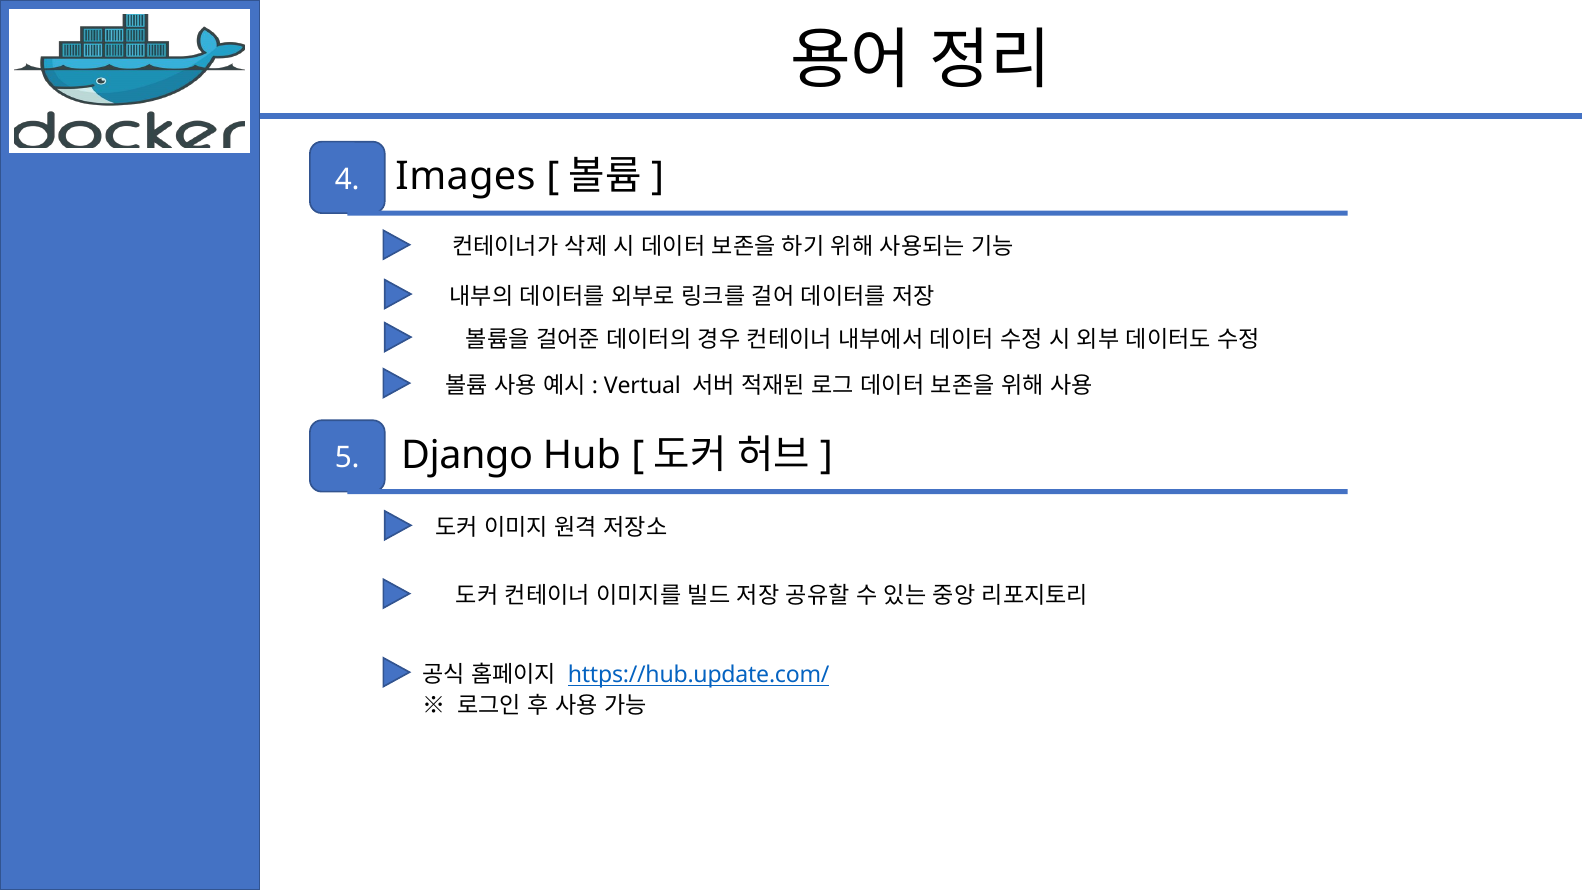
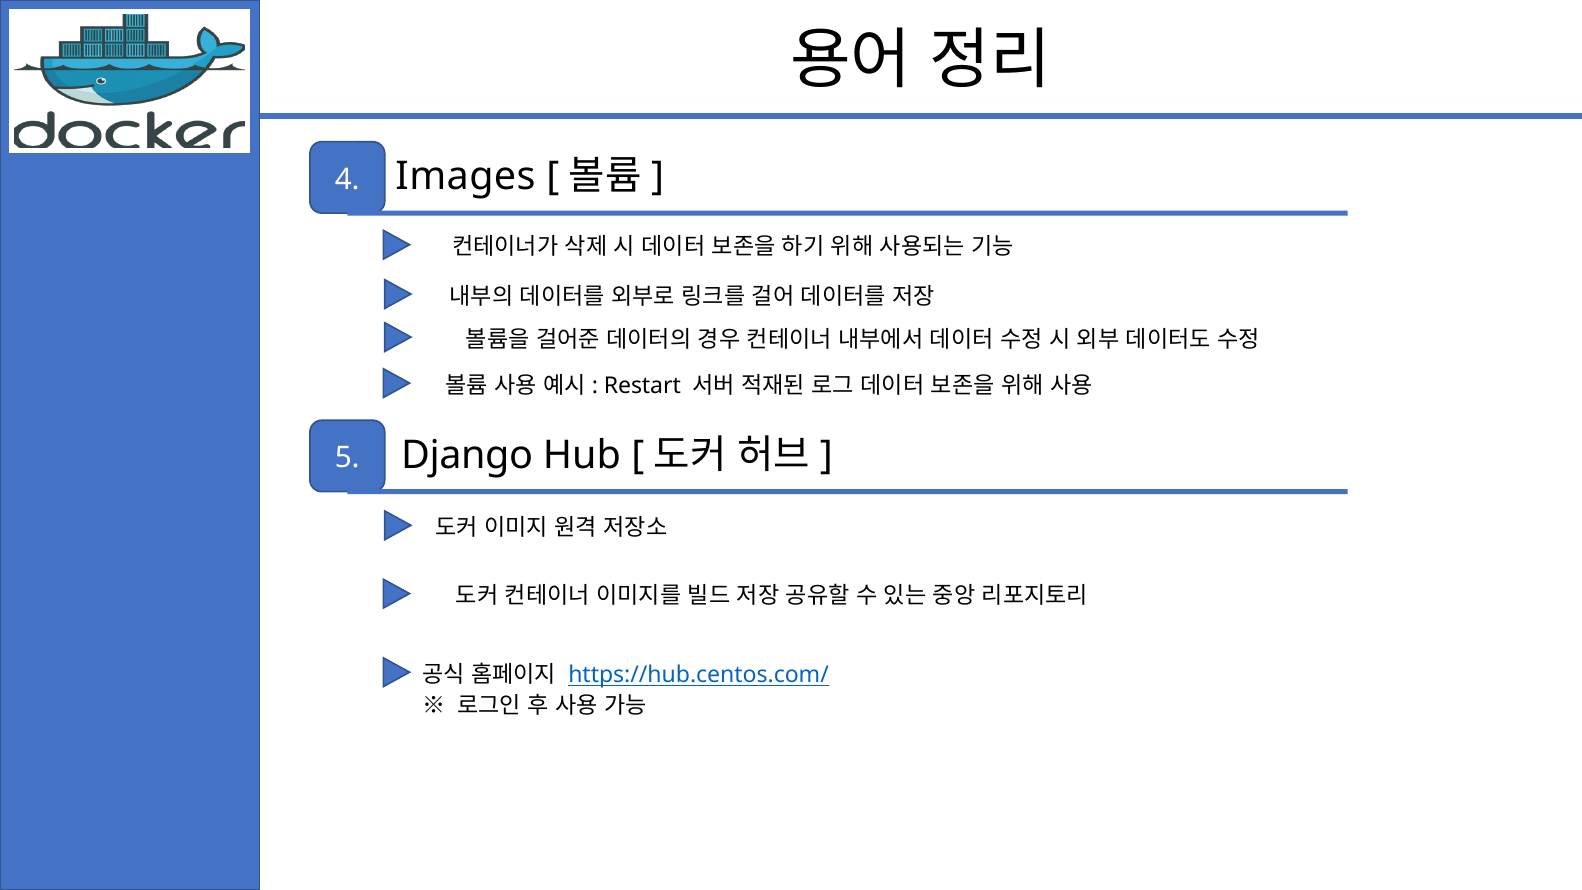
Vertual: Vertual -> Restart
https://hub.update.com/: https://hub.update.com/ -> https://hub.centos.com/
